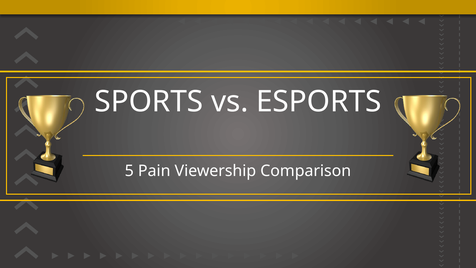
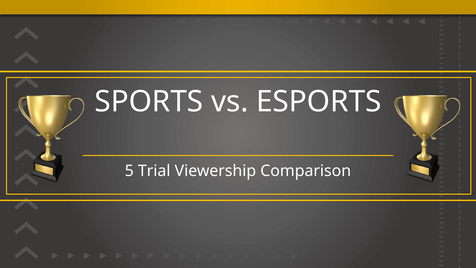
Pain: Pain -> Trial
